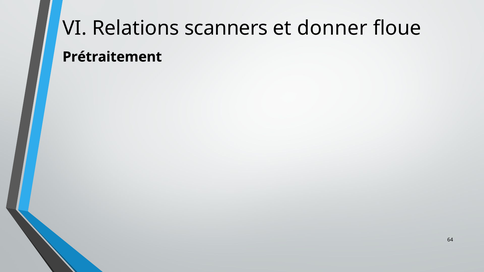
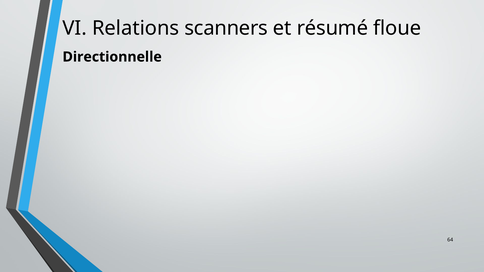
donner: donner -> résumé
Prétraitement: Prétraitement -> Directionnelle
